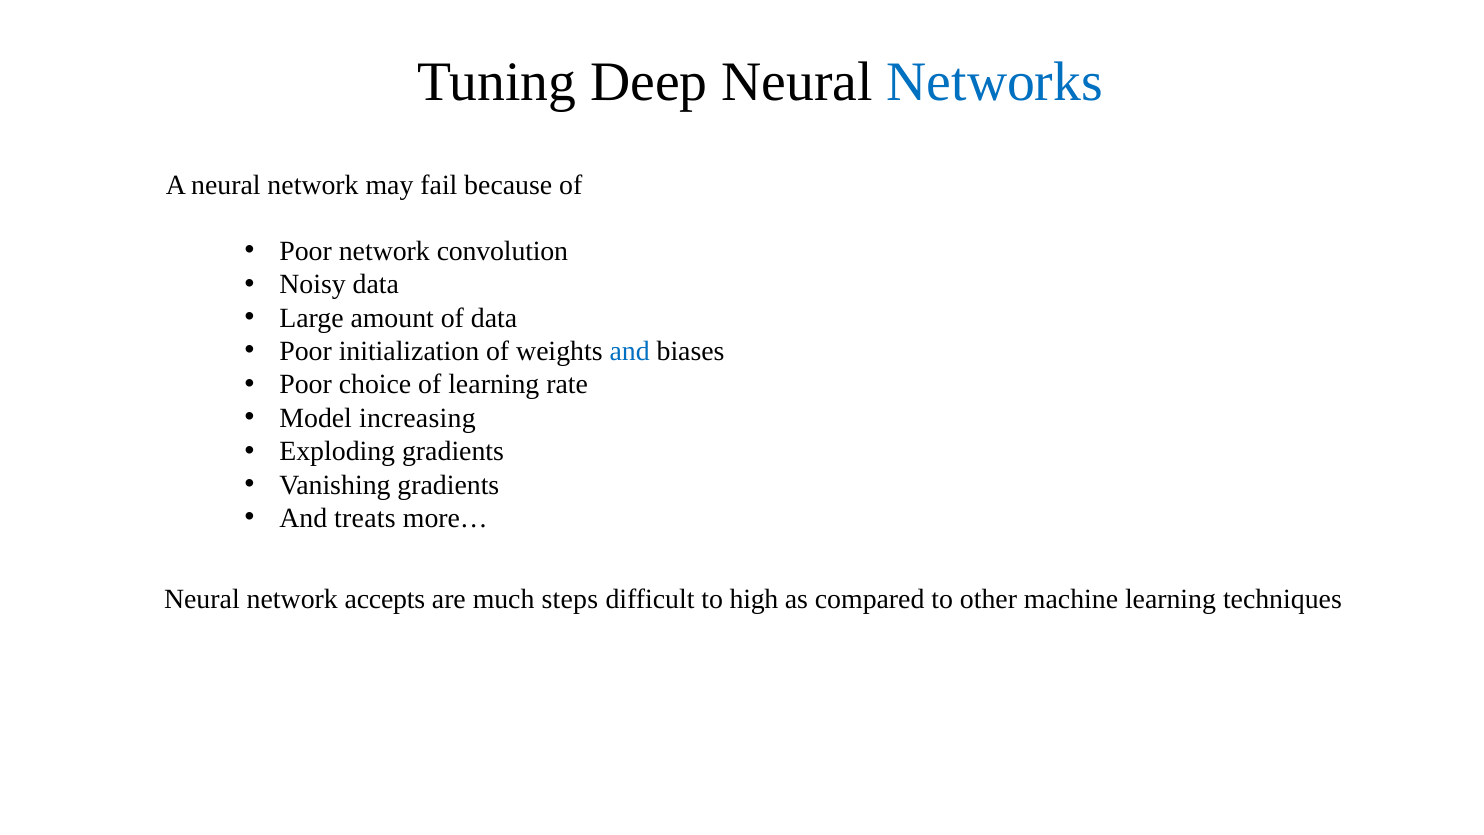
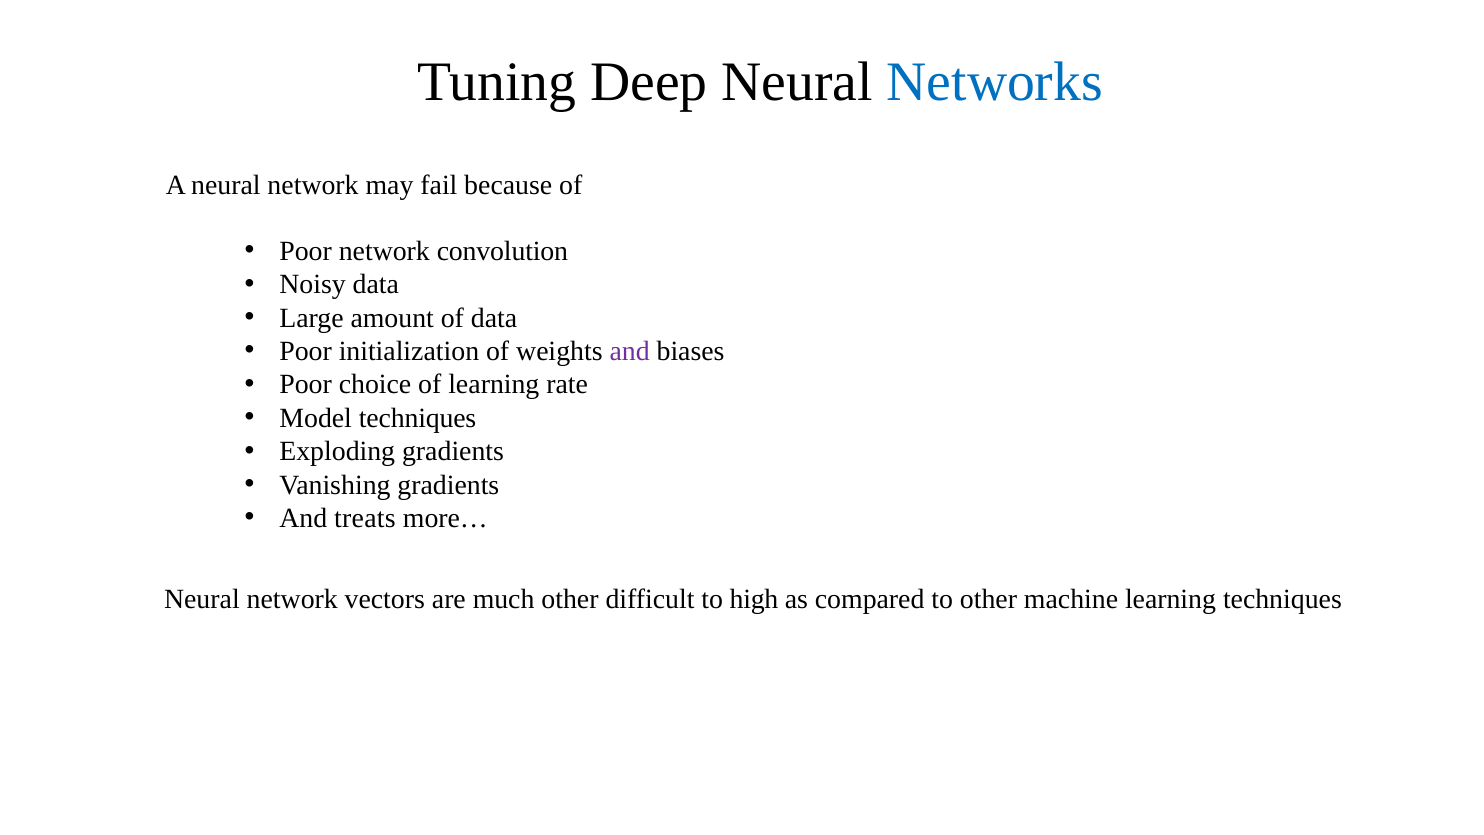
and at (630, 351) colour: blue -> purple
Model increasing: increasing -> techniques
accepts: accepts -> vectors
much steps: steps -> other
